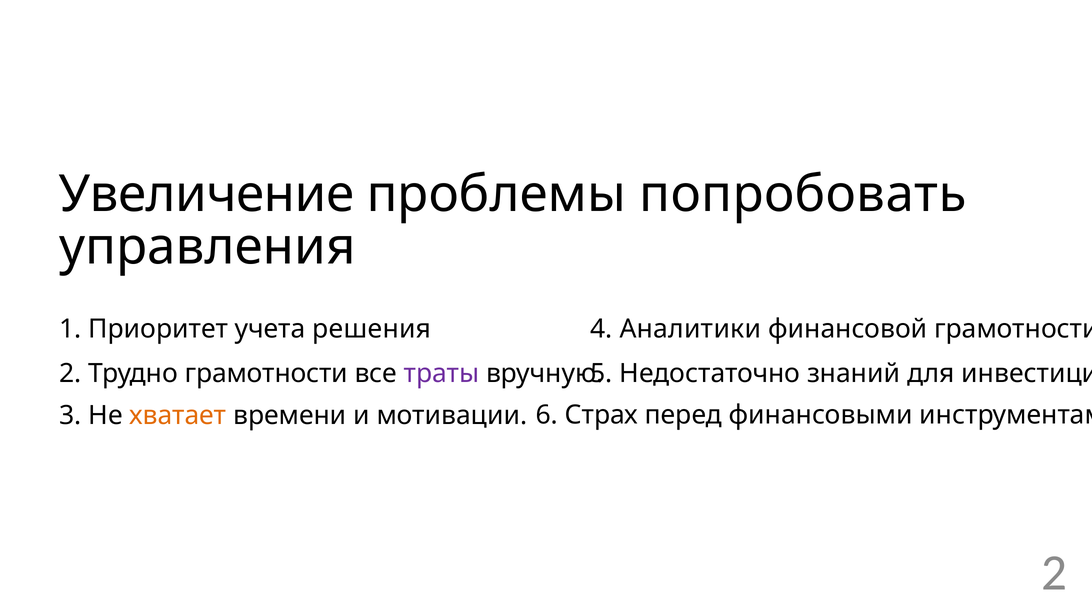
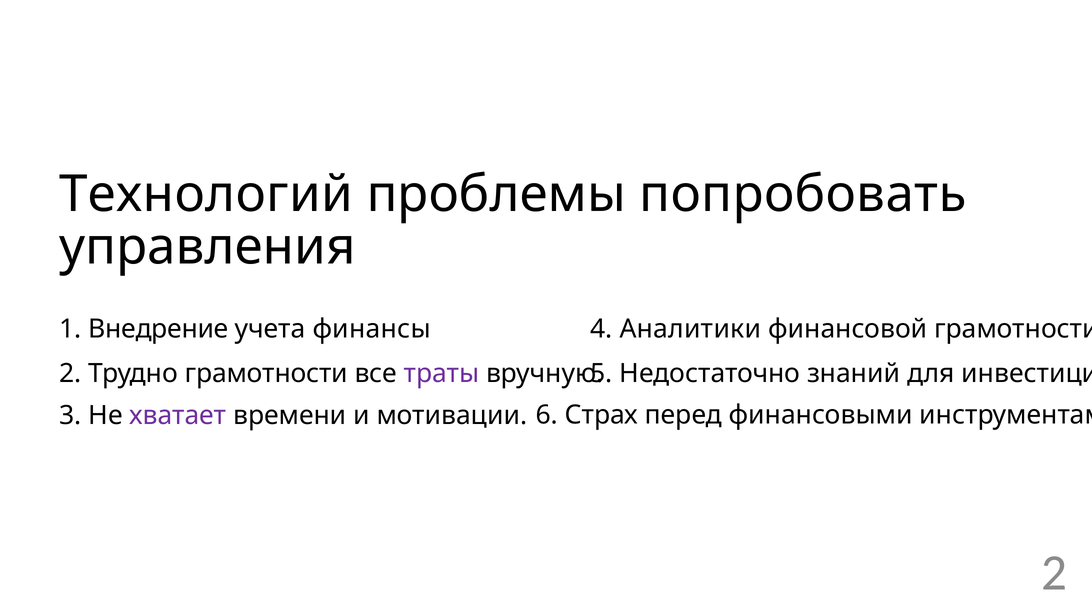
Увеличение: Увеличение -> Технологий
Приоритет: Приоритет -> Внедрение
решения: решения -> финансы
хватает colour: orange -> purple
